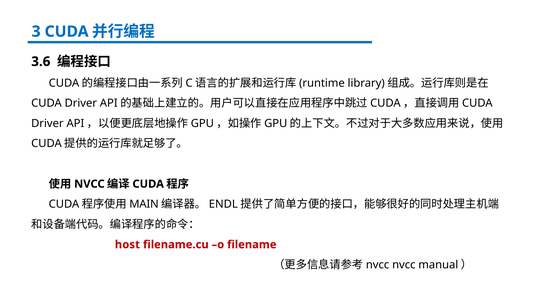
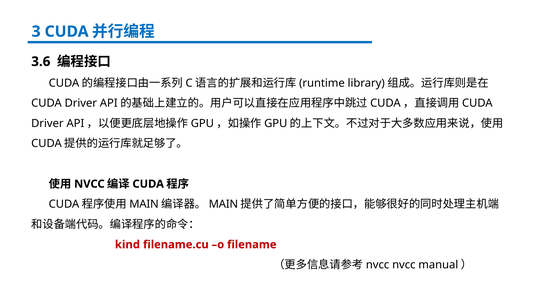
ENDL at (223, 204): ENDL -> MAIN
host: host -> kind
